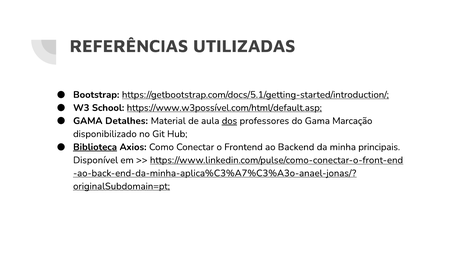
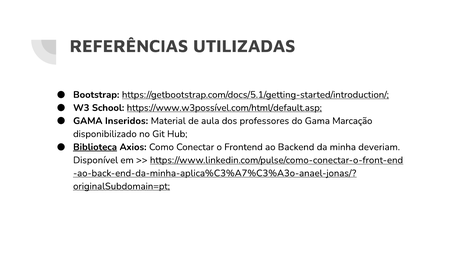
Detalhes: Detalhes -> Inseridos
dos underline: present -> none
principais: principais -> deveriam
